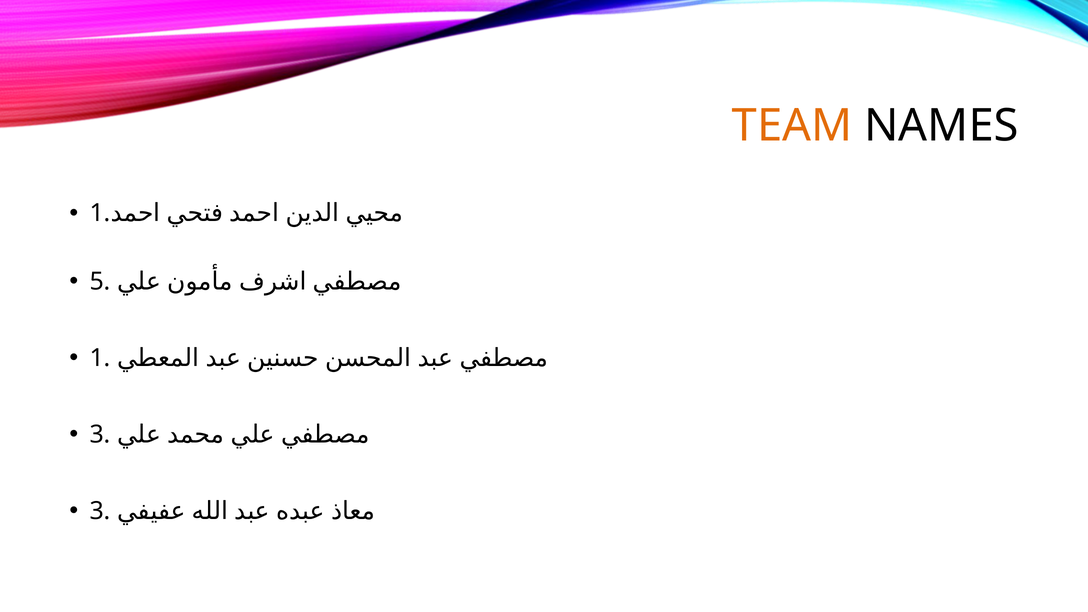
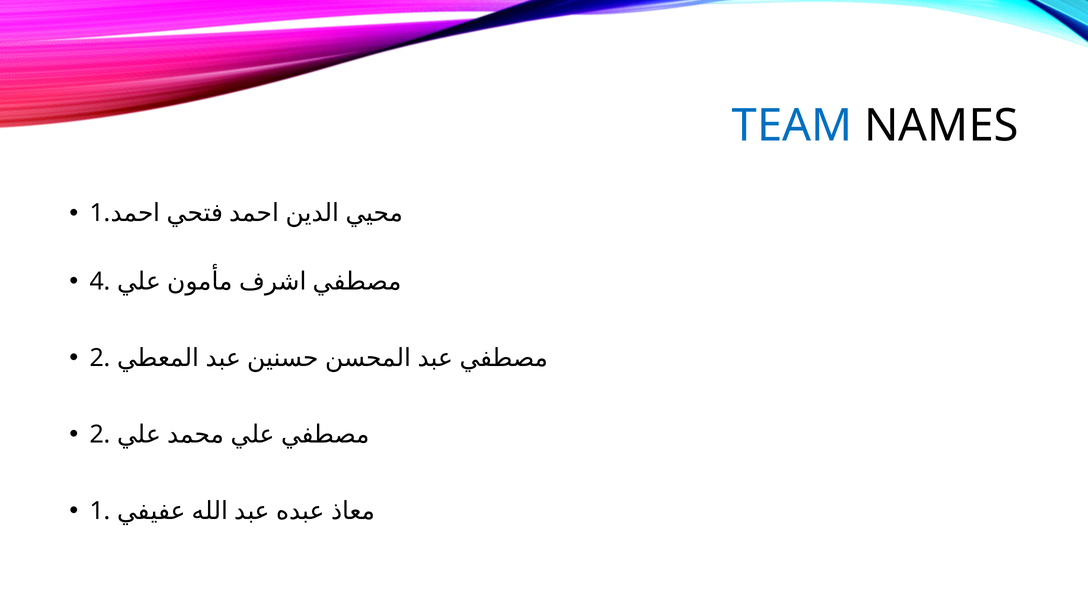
TEAM colour: orange -> blue
5: 5 -> 4
1 at (100, 358): 1 -> 2
3 at (100, 434): 3 -> 2
3 at (100, 511): 3 -> 1
